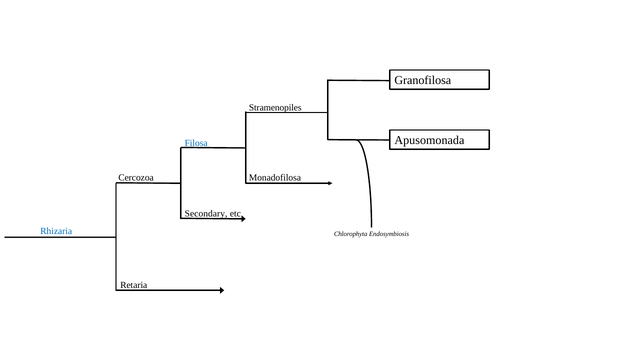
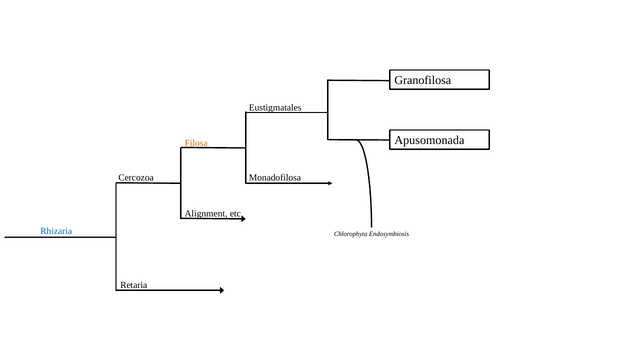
Stramenopiles: Stramenopiles -> Eustigmatales
Filosa colour: blue -> orange
Secondary: Secondary -> Alignment
